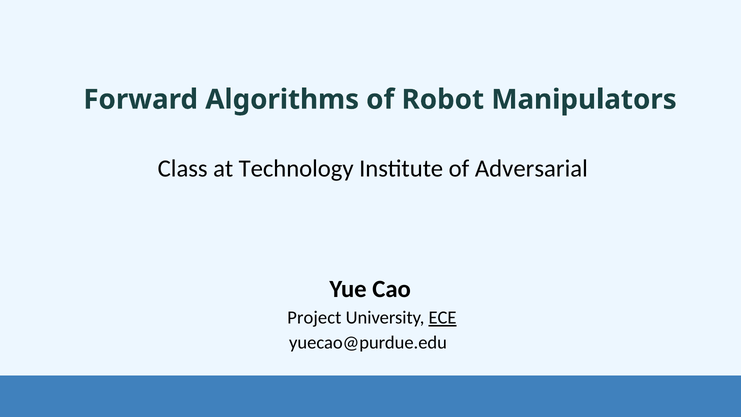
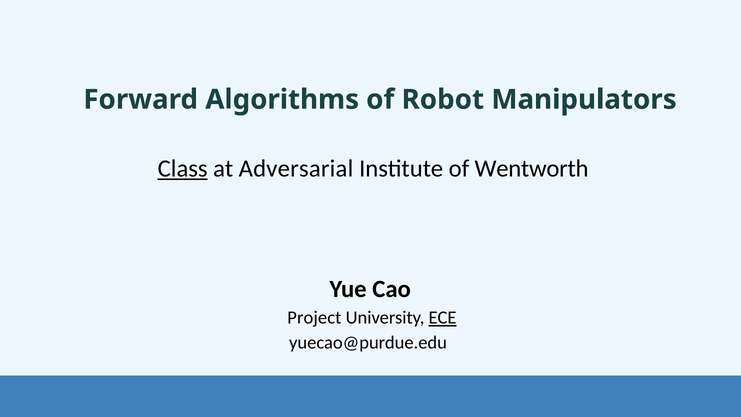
Class underline: none -> present
Technology: Technology -> Adversarial
Adversarial: Adversarial -> Wentworth
